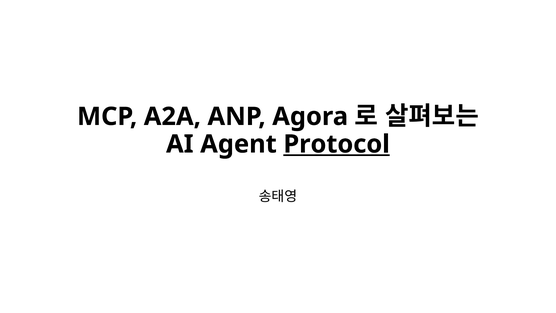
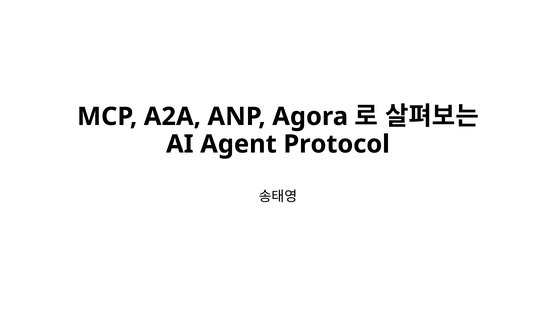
Protocol underline: present -> none
